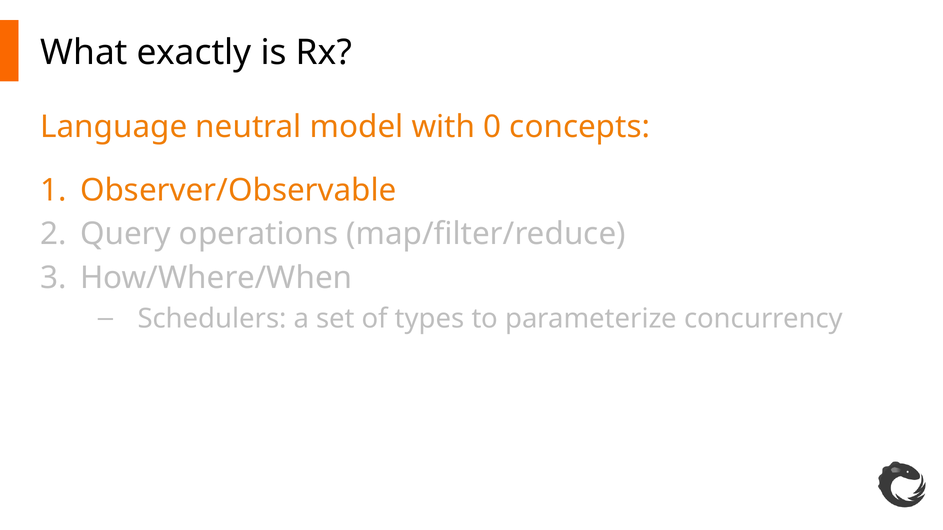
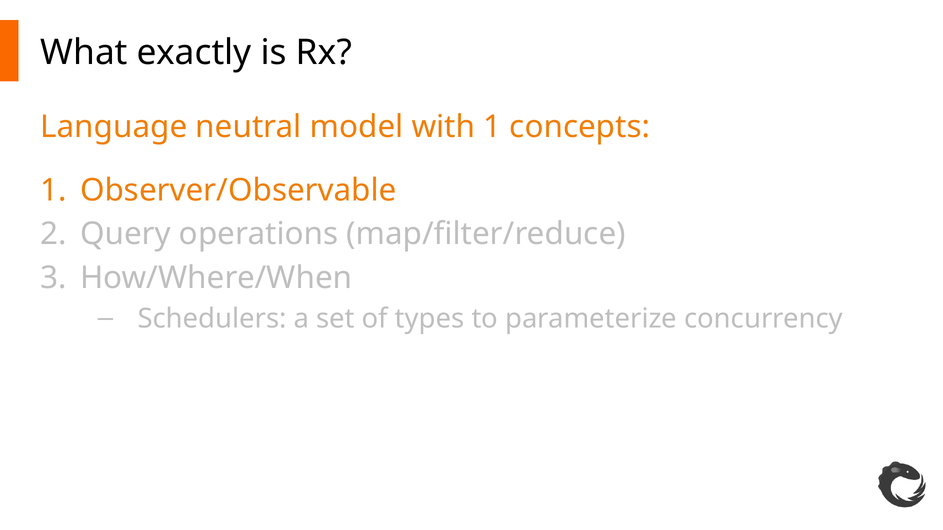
with 0: 0 -> 1
